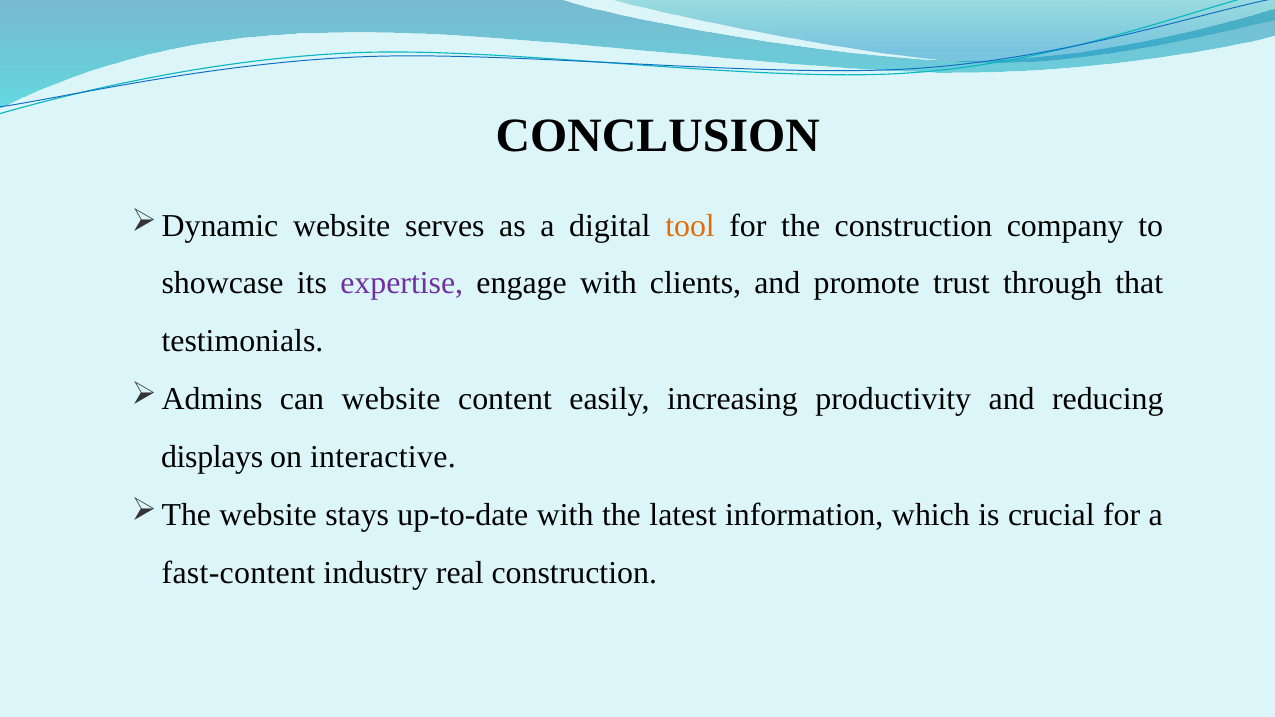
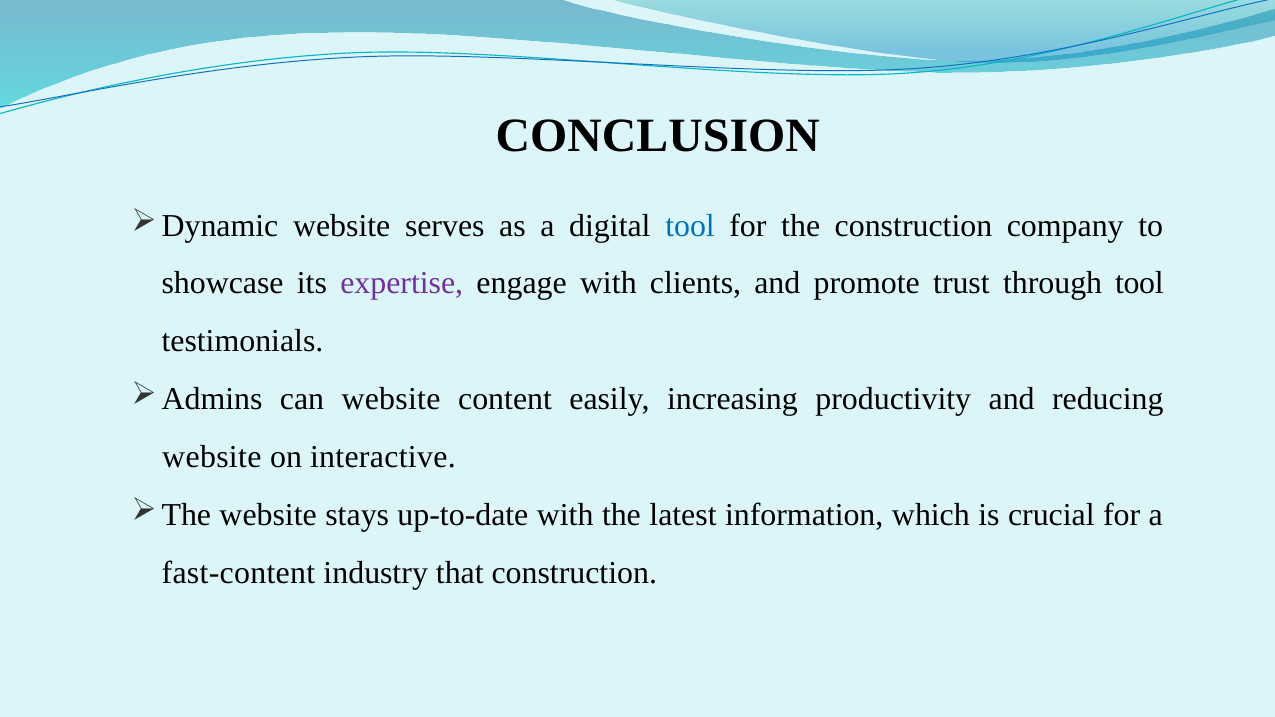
tool at (690, 226) colour: orange -> blue
through that: that -> tool
displays at (212, 457): displays -> website
real: real -> that
